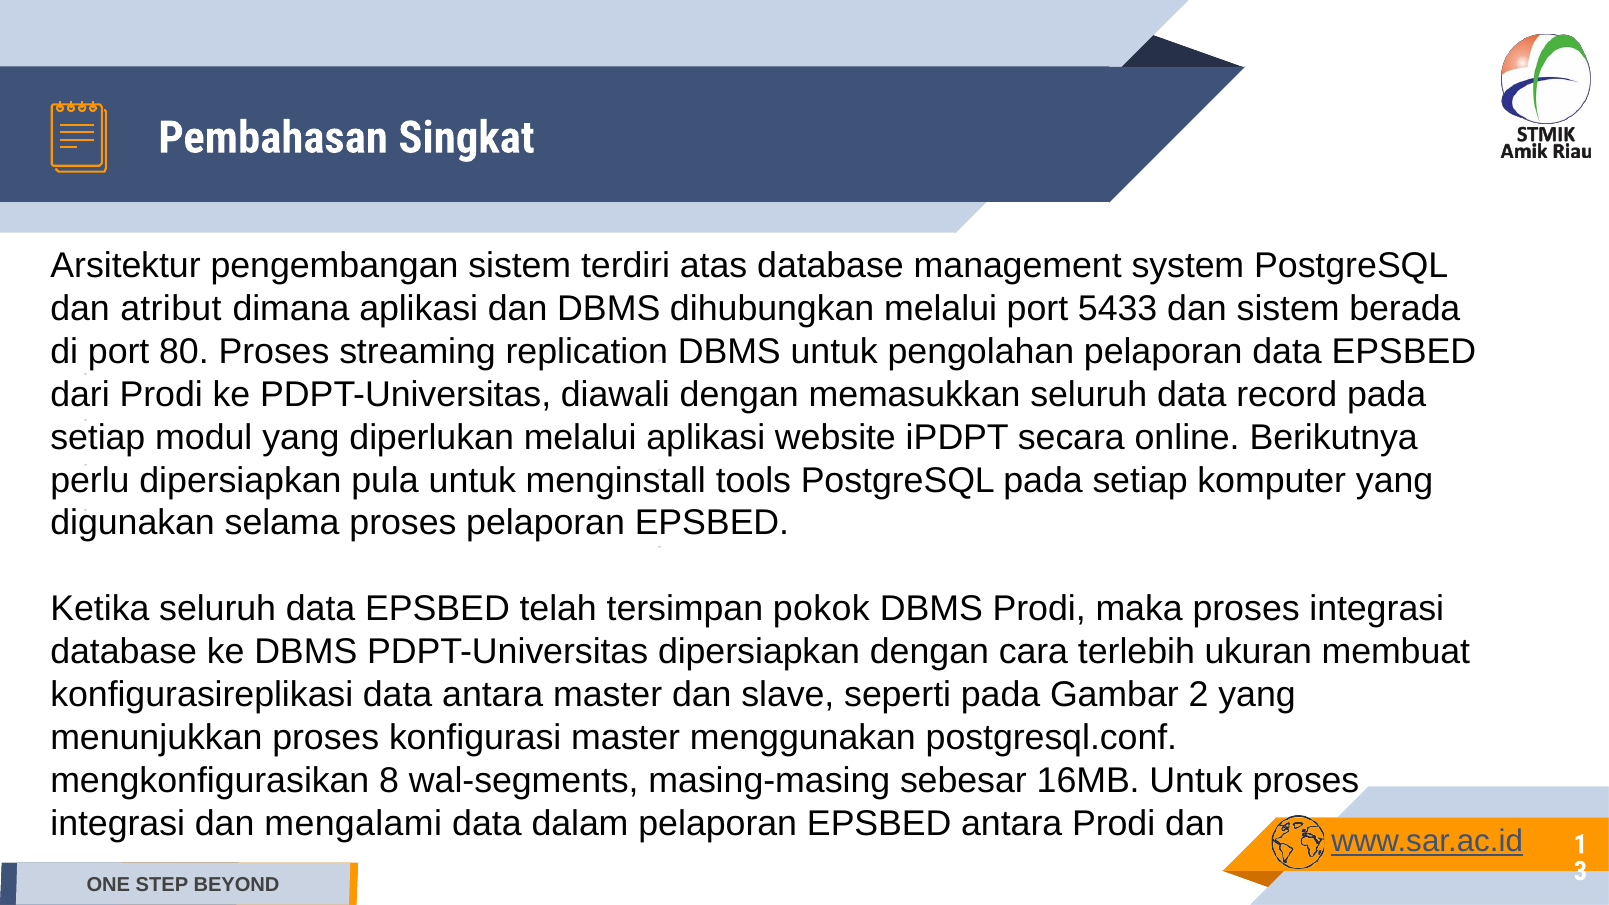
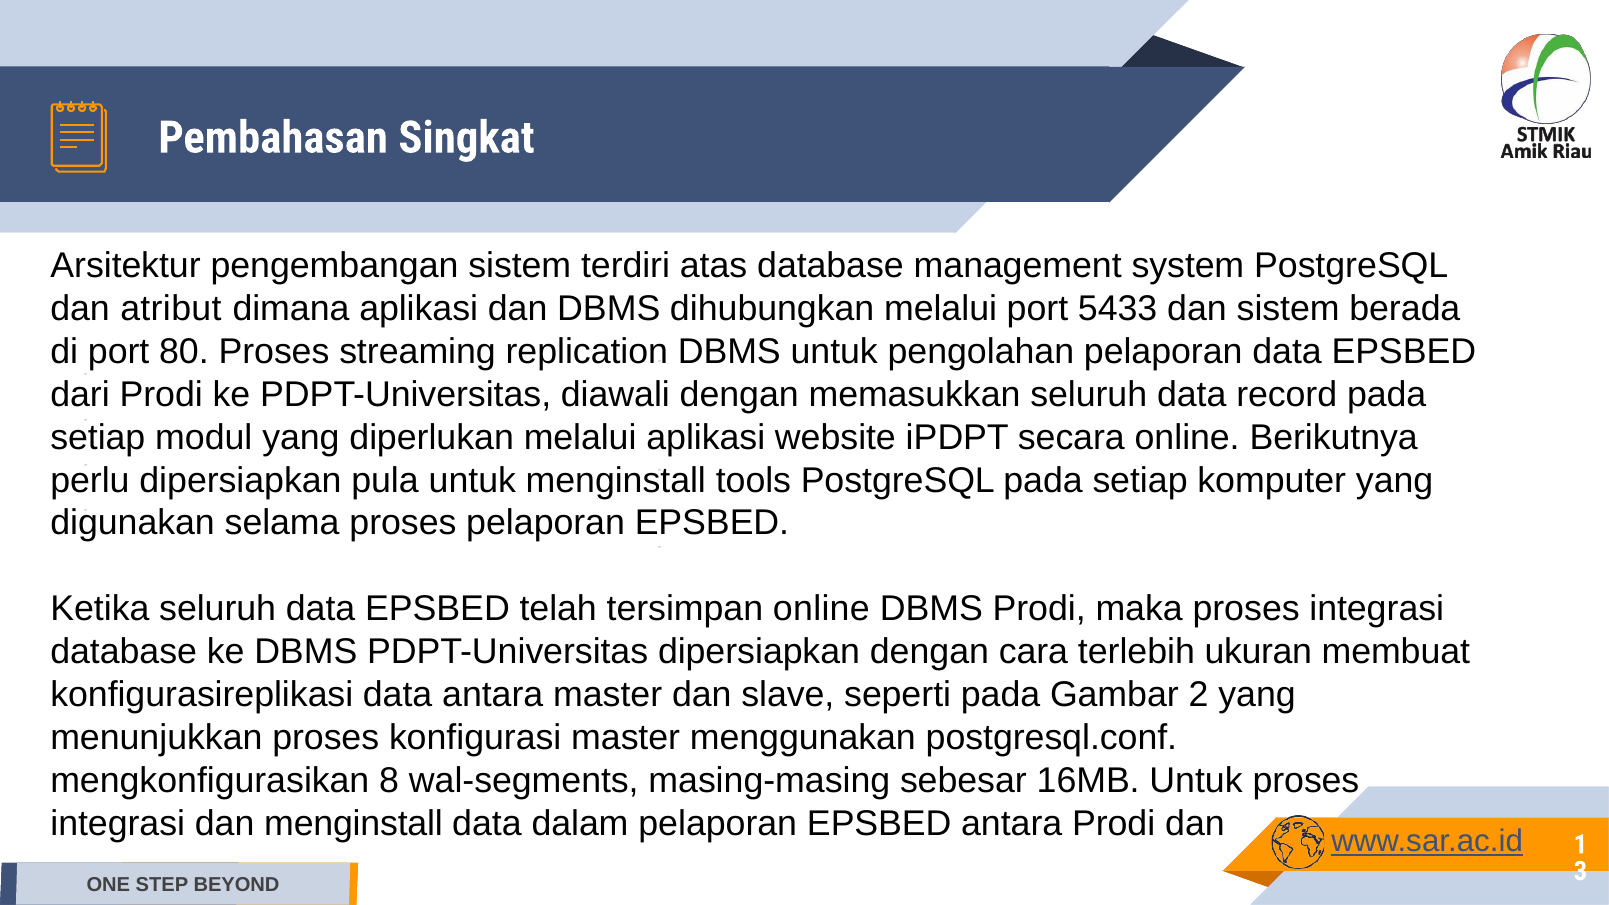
tersimpan pokok: pokok -> online
dan mengalami: mengalami -> menginstall
